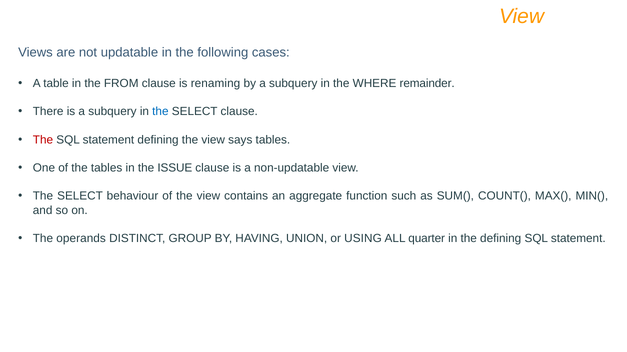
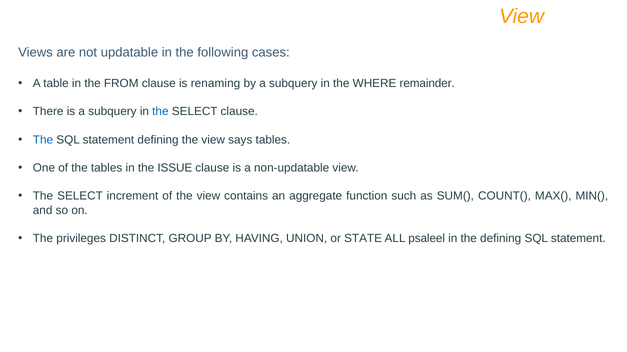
The at (43, 140) colour: red -> blue
behaviour: behaviour -> increment
operands: operands -> privileges
USING: USING -> STATE
quarter: quarter -> psaleel
